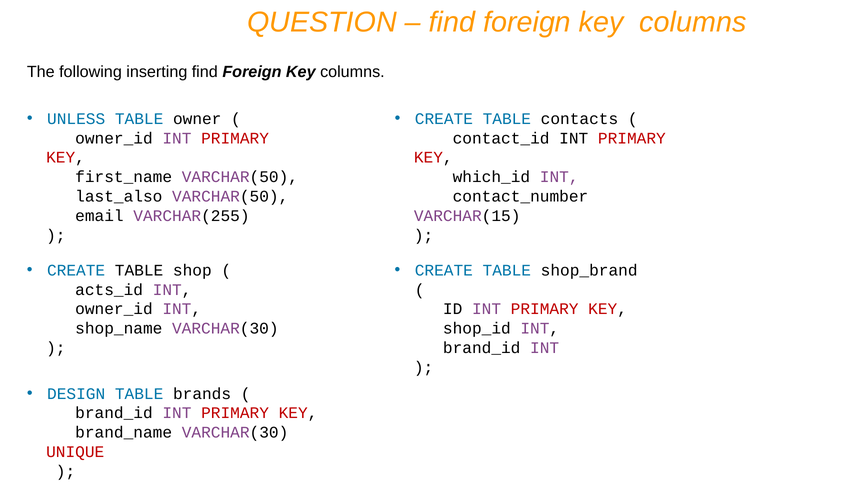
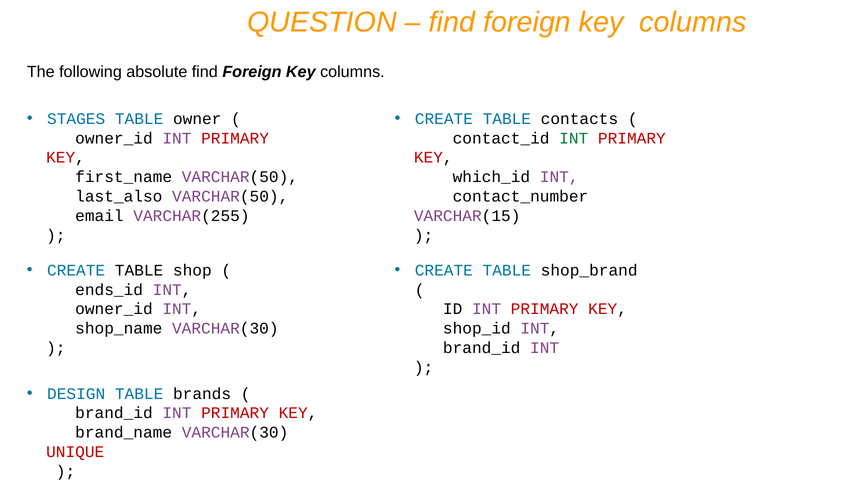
inserting: inserting -> absolute
UNLESS: UNLESS -> STAGES
INT at (574, 138) colour: black -> green
acts_id: acts_id -> ends_id
